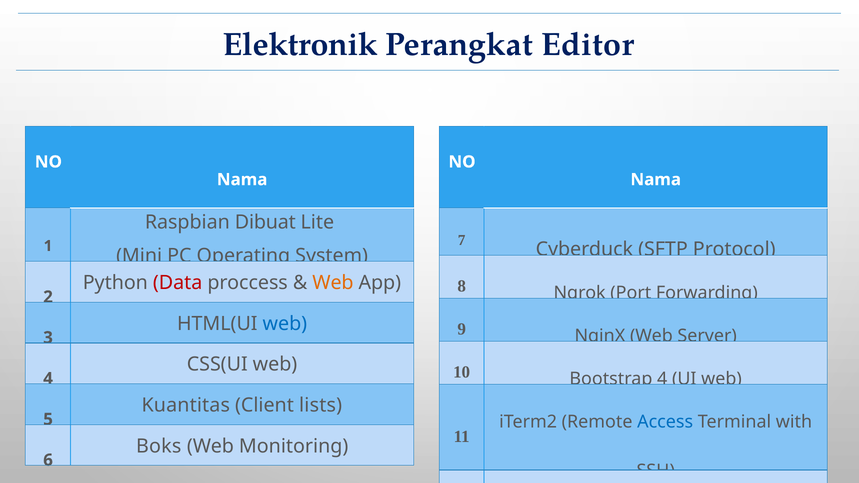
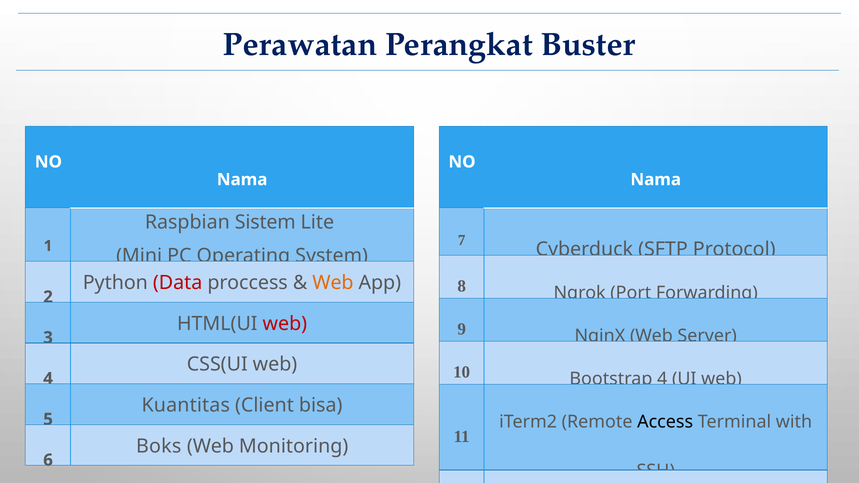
Elektronik: Elektronik -> Perawatan
Perangkat Editor: Editor -> Buster
Dibuat: Dibuat -> Sistem
web at (285, 324) colour: blue -> red
lists: lists -> bisa
Access colour: blue -> black
